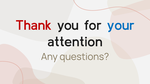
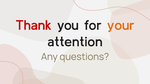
your colour: blue -> orange
